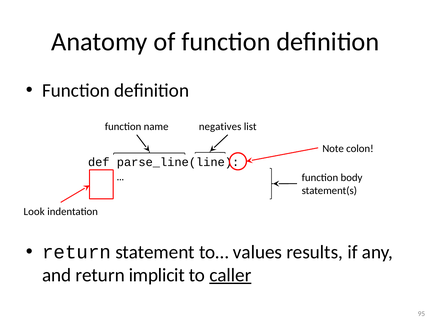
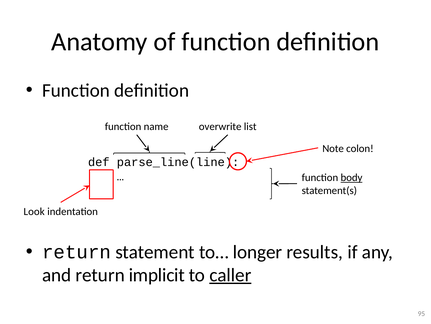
negatives: negatives -> overwrite
body underline: none -> present
values: values -> longer
